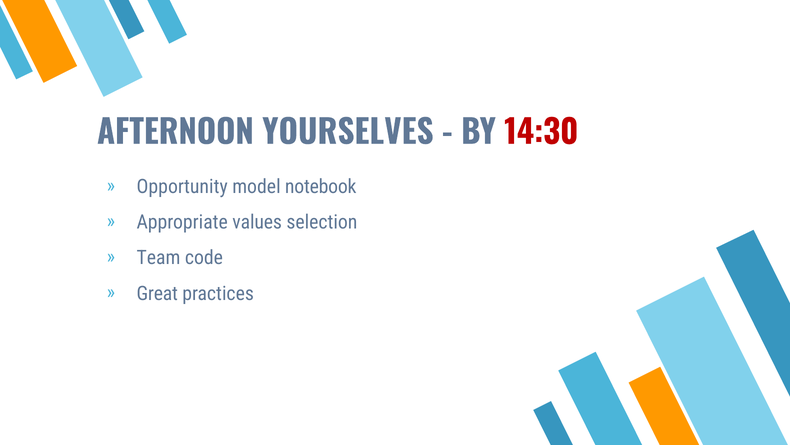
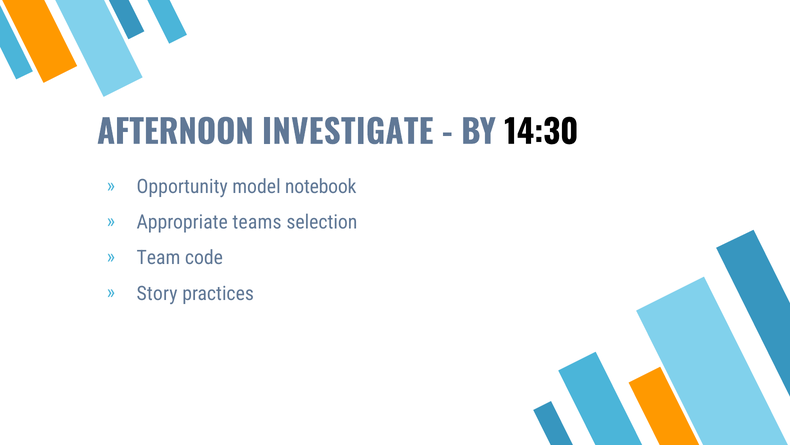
YOURSELVES: YOURSELVES -> INVESTIGATE
14:30 colour: red -> black
values: values -> teams
Great: Great -> Story
